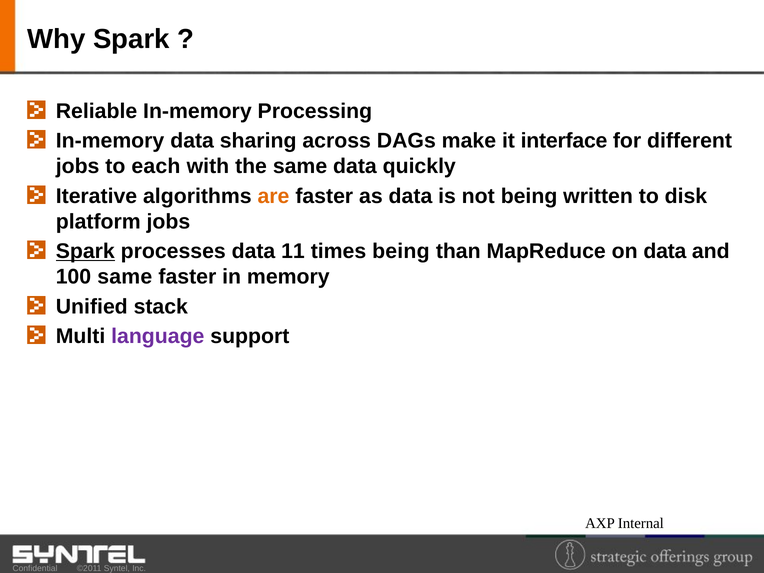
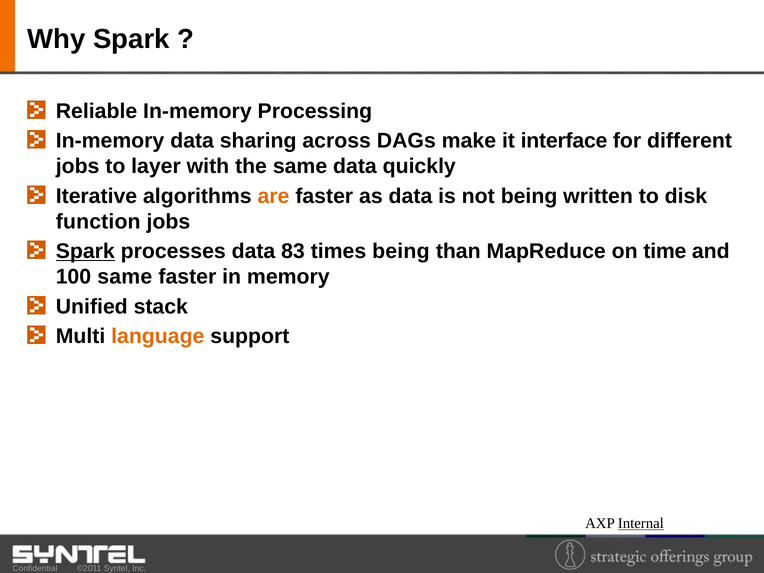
each: each -> layer
platform: platform -> function
11: 11 -> 83
on data: data -> time
language colour: purple -> orange
Internal underline: none -> present
